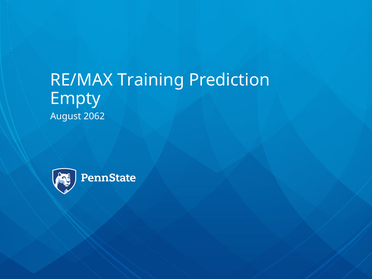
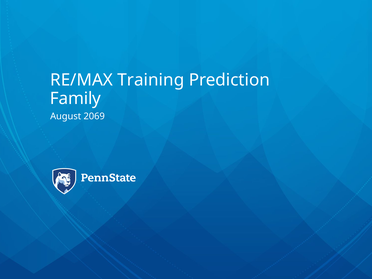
Empty: Empty -> Family
2062: 2062 -> 2069
